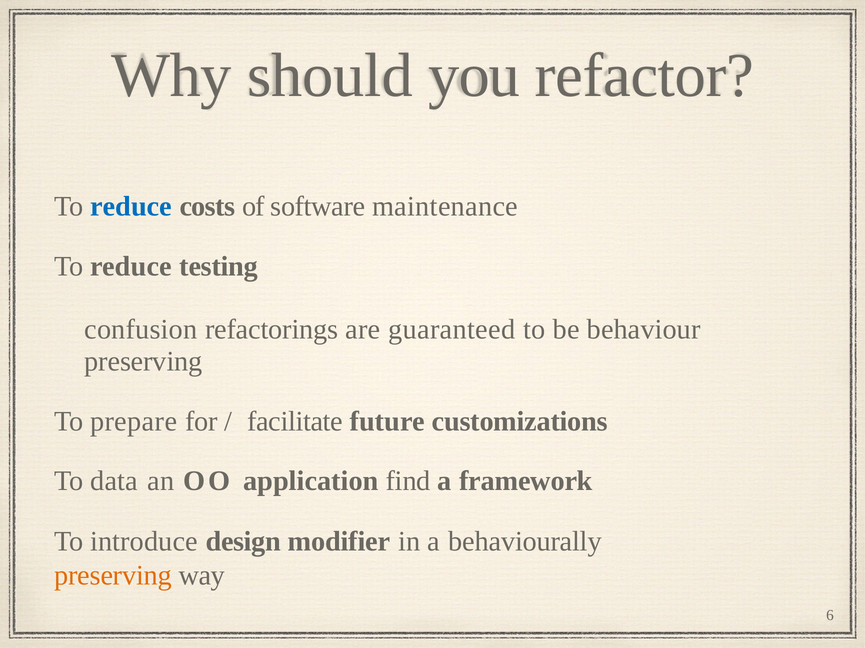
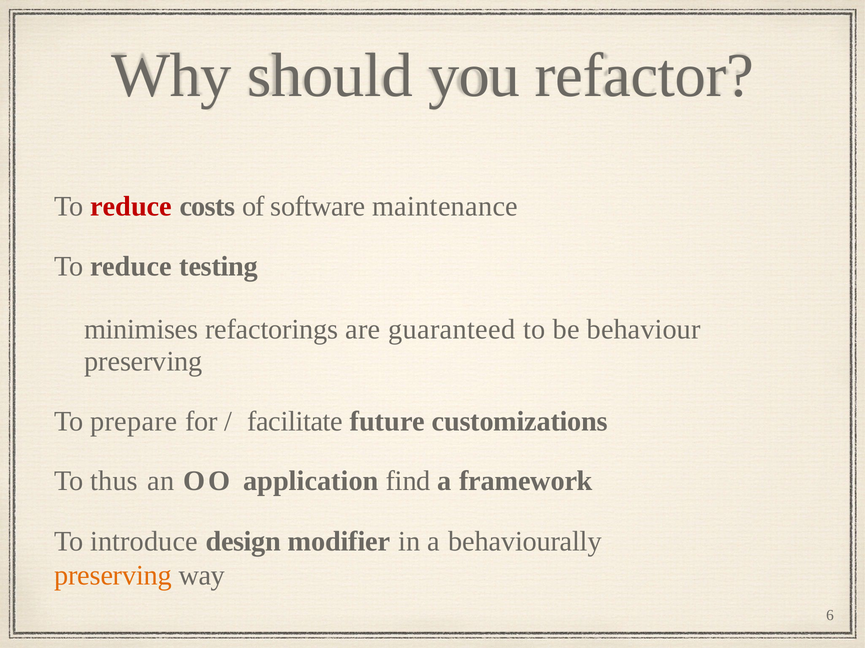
reduce at (131, 207) colour: blue -> red
confusion: confusion -> minimises
data: data -> thus
